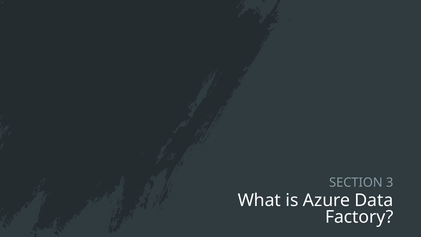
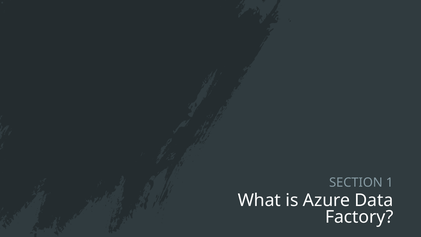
3: 3 -> 1
